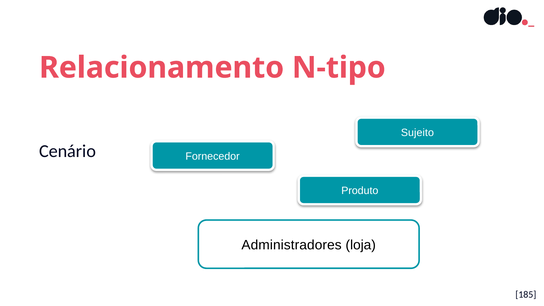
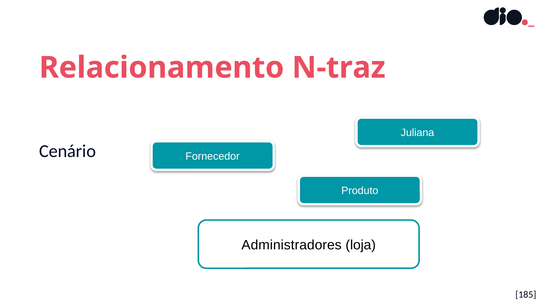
N-tipo: N-tipo -> N-traz
Sujeito: Sujeito -> Juliana
